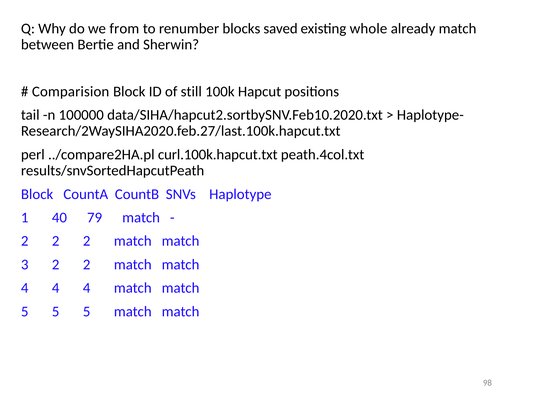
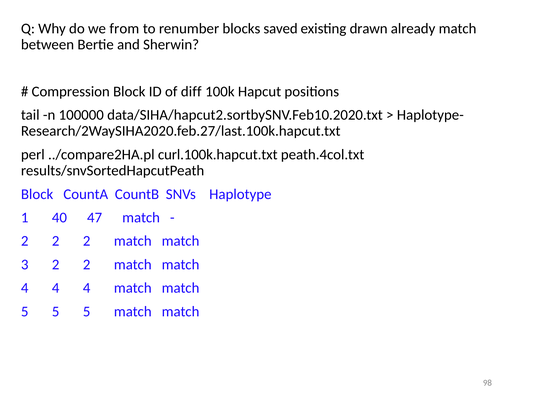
whole: whole -> drawn
Comparision: Comparision -> Compression
still: still -> diff
79: 79 -> 47
